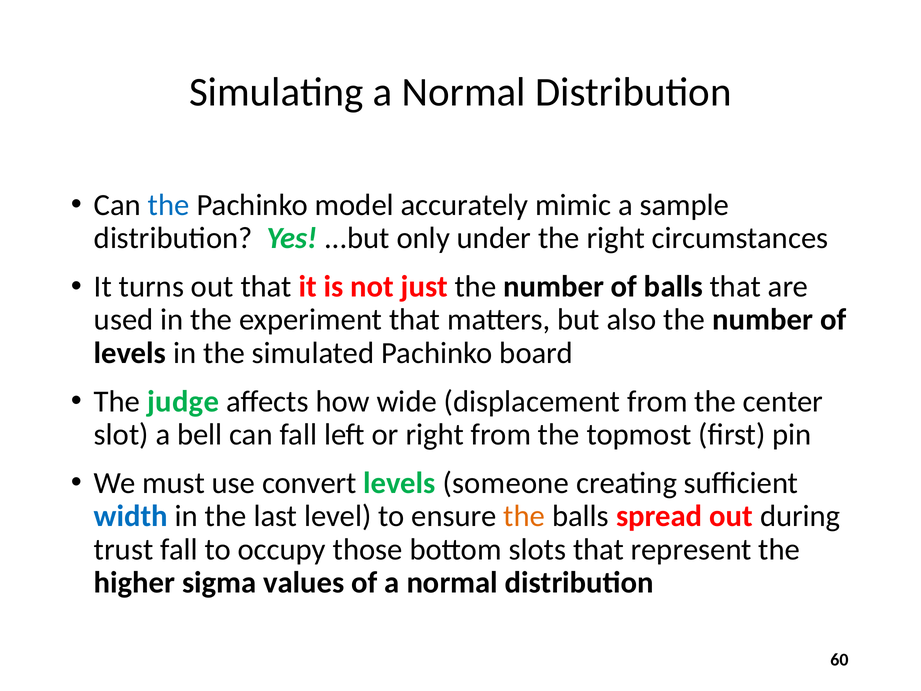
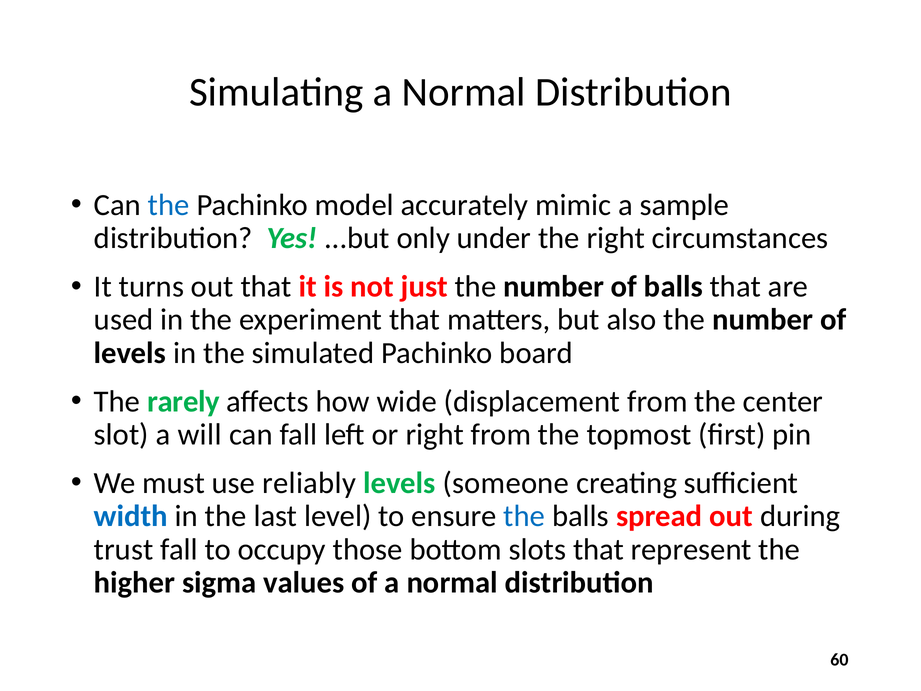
judge: judge -> rarely
bell: bell -> will
convert: convert -> reliably
the at (524, 516) colour: orange -> blue
